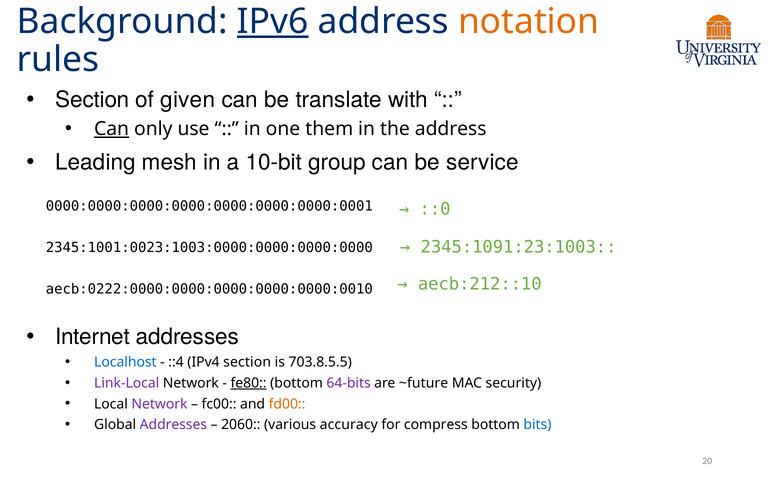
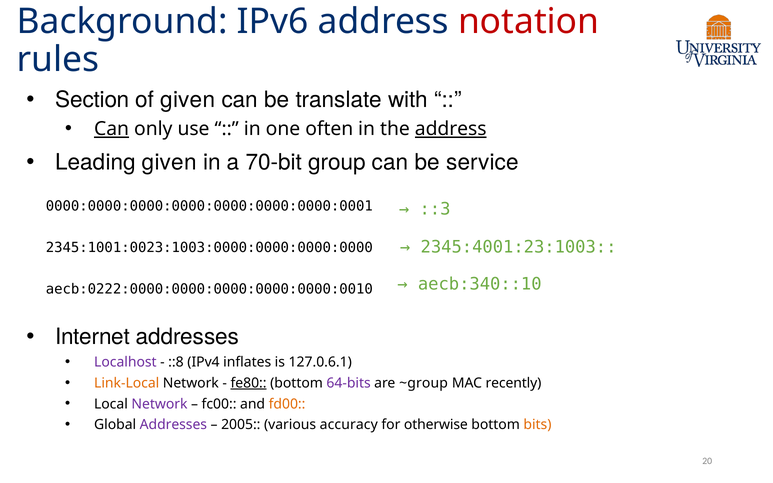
IPv6 underline: present -> none
notation colour: orange -> red
them: them -> often
address at (451, 129) underline: none -> present
Leading mesh: mesh -> given
10-bit: 10-bit -> 70-bit
::0: ::0 -> ::3
2345:1091:23:1003: 2345:1091:23:1003 -> 2345:4001:23:1003
aecb:212::10: aecb:212::10 -> aecb:340::10
Localhost colour: blue -> purple
::4: ::4 -> ::8
IPv4 section: section -> inflates
703.8.5.5: 703.8.5.5 -> 127.0.6.1
Link-Local colour: purple -> orange
~future: ~future -> ~group
security: security -> recently
2060: 2060 -> 2005
compress: compress -> otherwise
bits colour: blue -> orange
